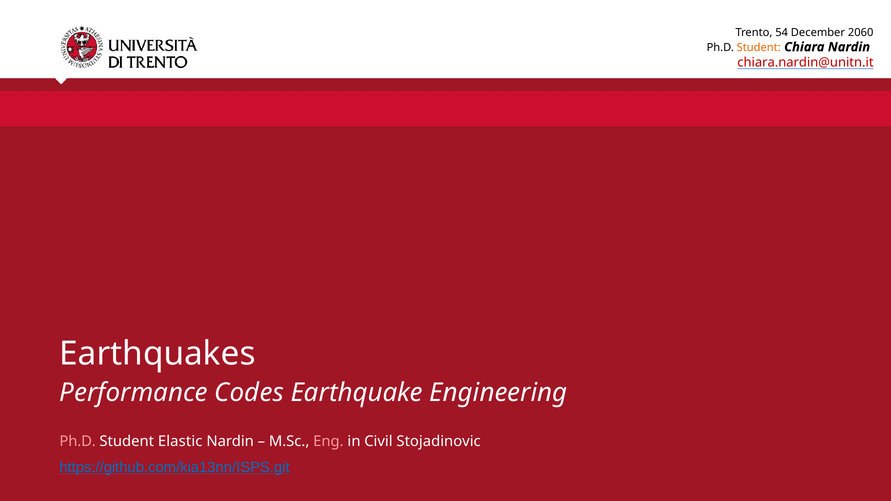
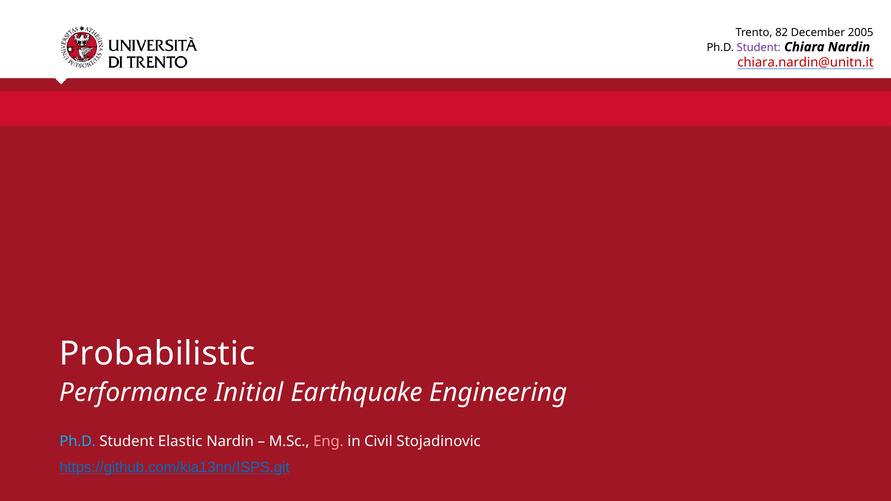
54: 54 -> 82
2060: 2060 -> 2005
Student at (759, 48) colour: orange -> purple
Earthquakes: Earthquakes -> Probabilistic
Codes: Codes -> Initial
Ph.D at (78, 442) colour: pink -> light blue
